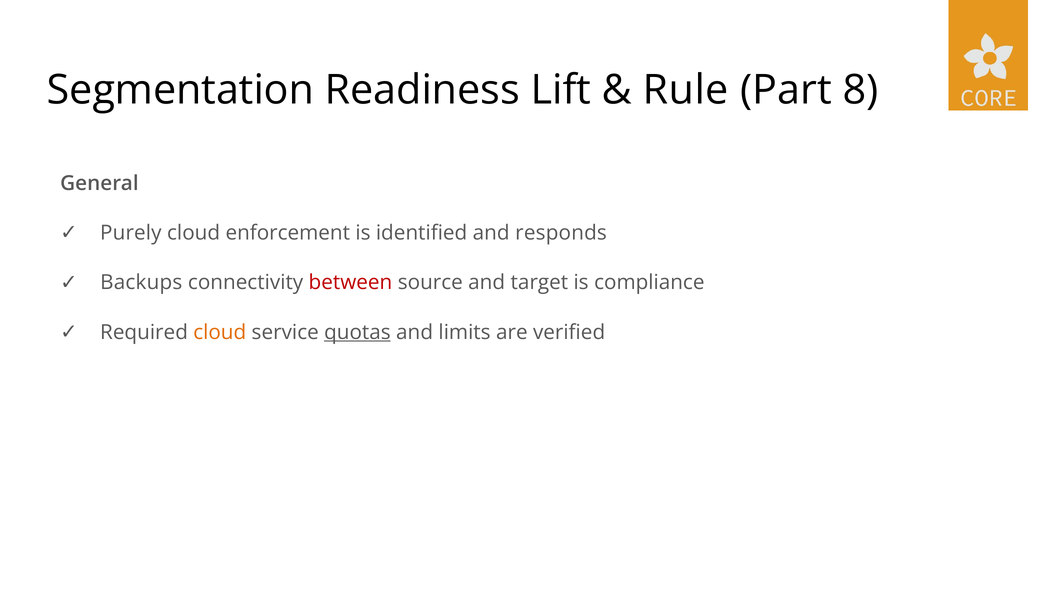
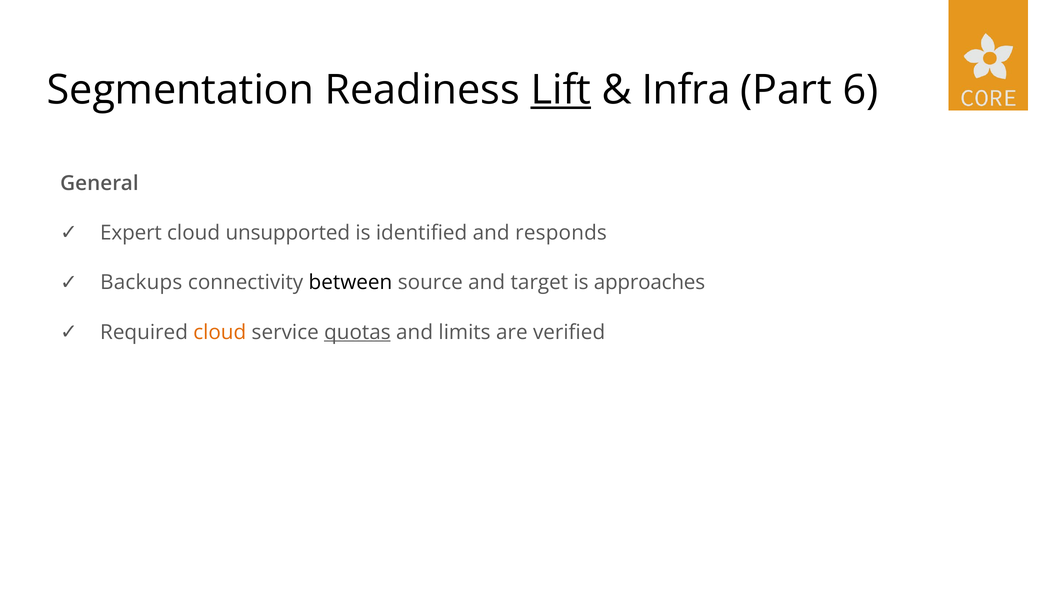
Lift underline: none -> present
Rule: Rule -> Infra
8: 8 -> 6
Purely: Purely -> Expert
enforcement: enforcement -> unsupported
between colour: red -> black
compliance: compliance -> approaches
